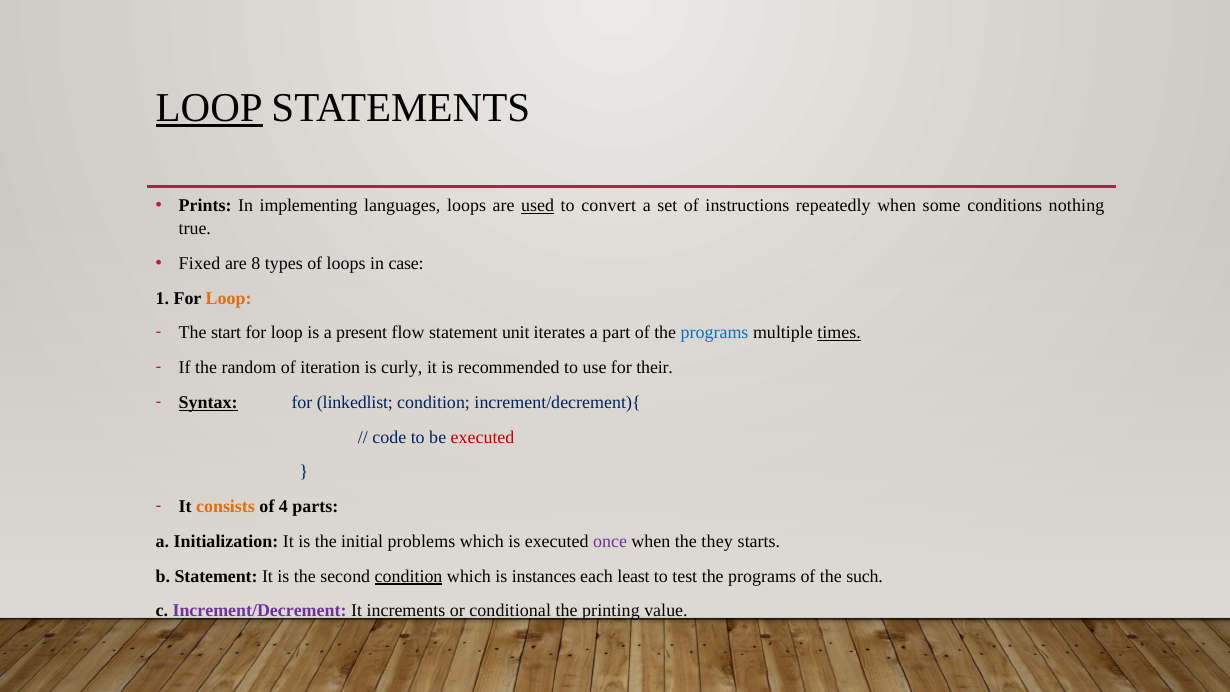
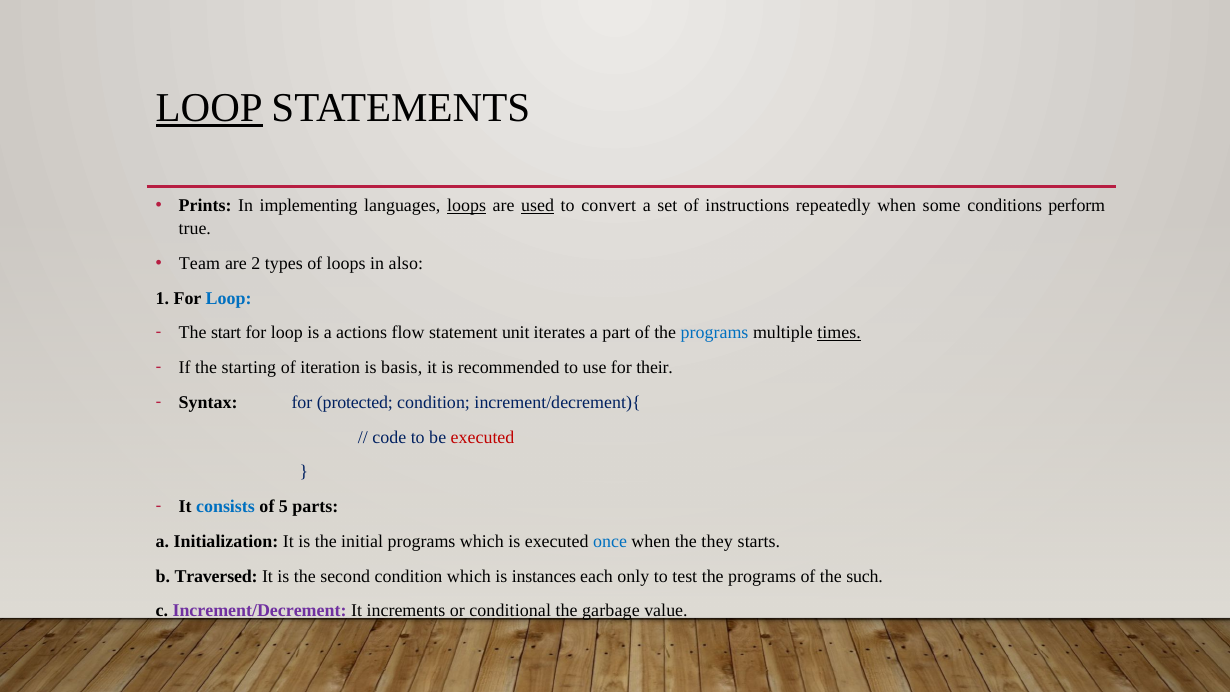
loops at (467, 205) underline: none -> present
nothing: nothing -> perform
Fixed: Fixed -> Team
8: 8 -> 2
case: case -> also
Loop at (229, 298) colour: orange -> blue
present: present -> actions
random: random -> starting
curly: curly -> basis
Syntax underline: present -> none
linkedlist: linkedlist -> protected
consists colour: orange -> blue
4: 4 -> 5
initial problems: problems -> programs
once colour: purple -> blue
b Statement: Statement -> Traversed
condition at (409, 576) underline: present -> none
least: least -> only
printing: printing -> garbage
